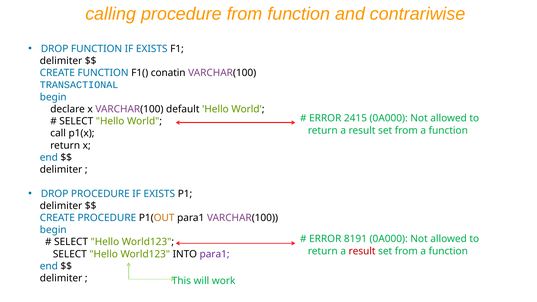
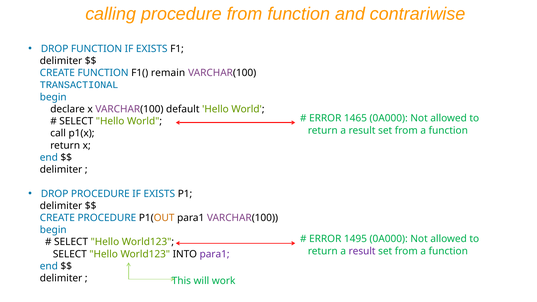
conatin: conatin -> remain
2415: 2415 -> 1465
8191: 8191 -> 1495
result at (362, 251) colour: red -> purple
